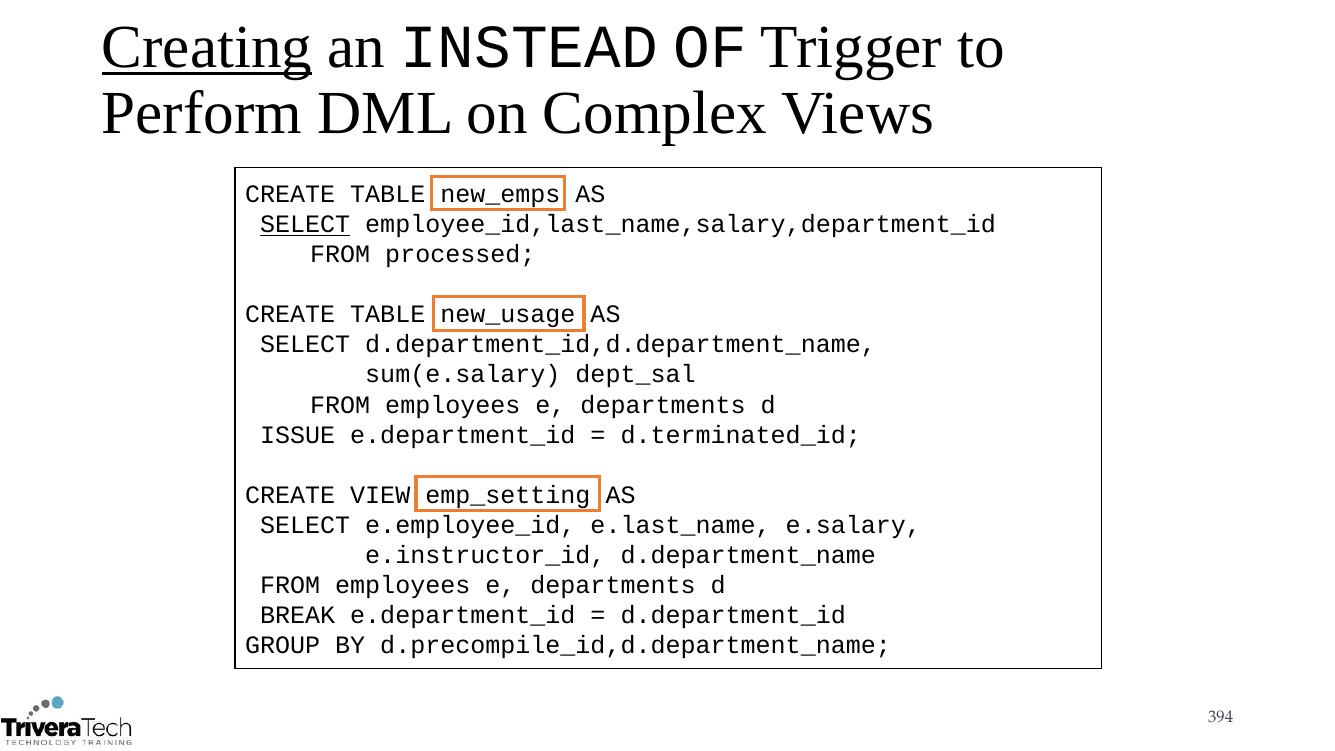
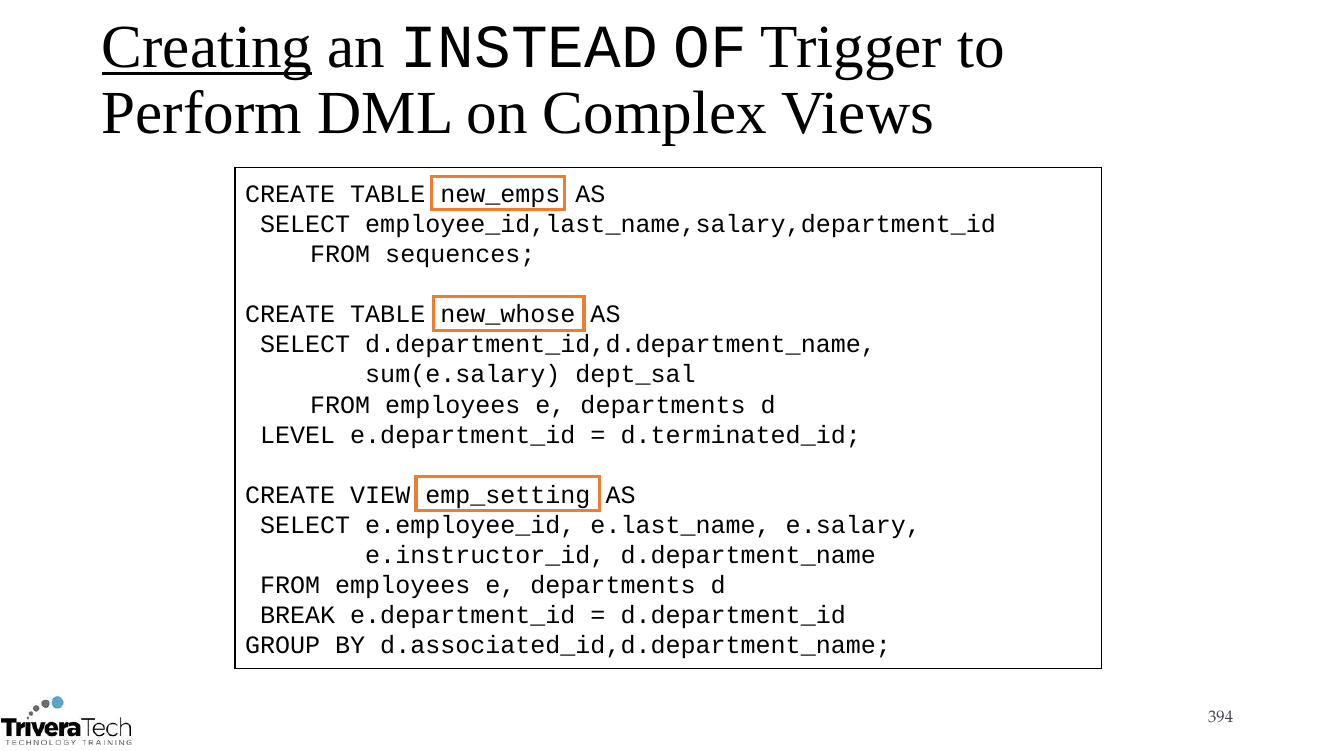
SELECT at (305, 225) underline: present -> none
processed: processed -> sequences
new_usage: new_usage -> new_whose
ISSUE: ISSUE -> LEVEL
d.precompile_id,d.department_name: d.precompile_id,d.department_name -> d.associated_id,d.department_name
